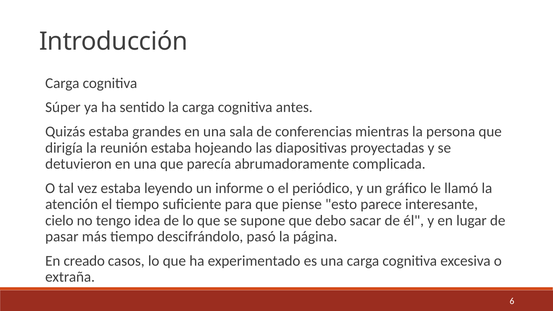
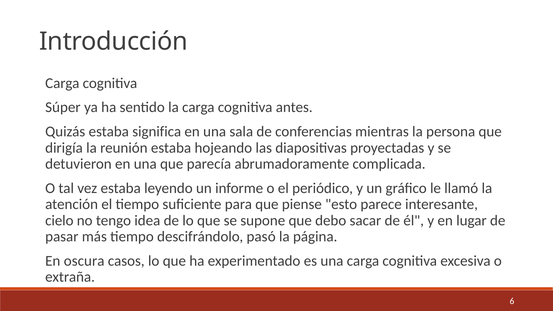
grandes: grandes -> significa
creado: creado -> oscura
